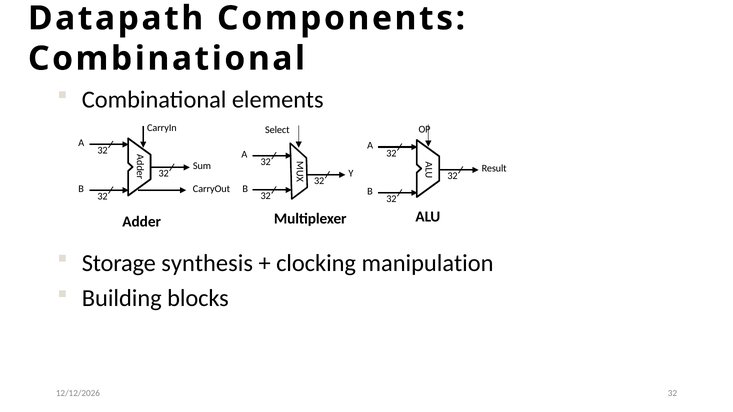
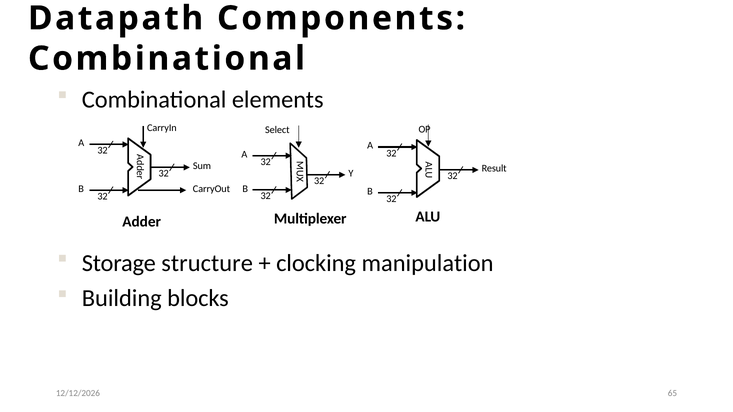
synthesis: synthesis -> structure
32 at (672, 394): 32 -> 65
